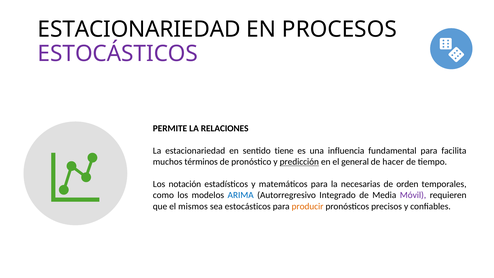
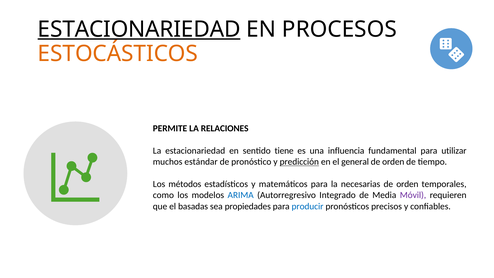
ESTACIONARIEDAD at (139, 29) underline: none -> present
ESTOCÁSTICOS at (118, 54) colour: purple -> orange
facilita: facilita -> utilizar
términos: términos -> estándar
hacer at (393, 162): hacer -> orden
notación: notación -> métodos
mismos: mismos -> basadas
sea estocásticos: estocásticos -> propiedades
producir colour: orange -> blue
